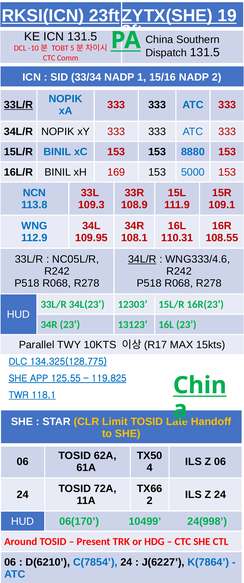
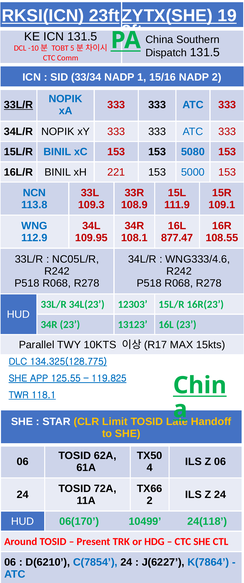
8880: 8880 -> 5080
169: 169 -> 221
110.31: 110.31 -> 877.47
34L/R at (142, 260) underline: present -> none
24(998: 24(998 -> 24(118
